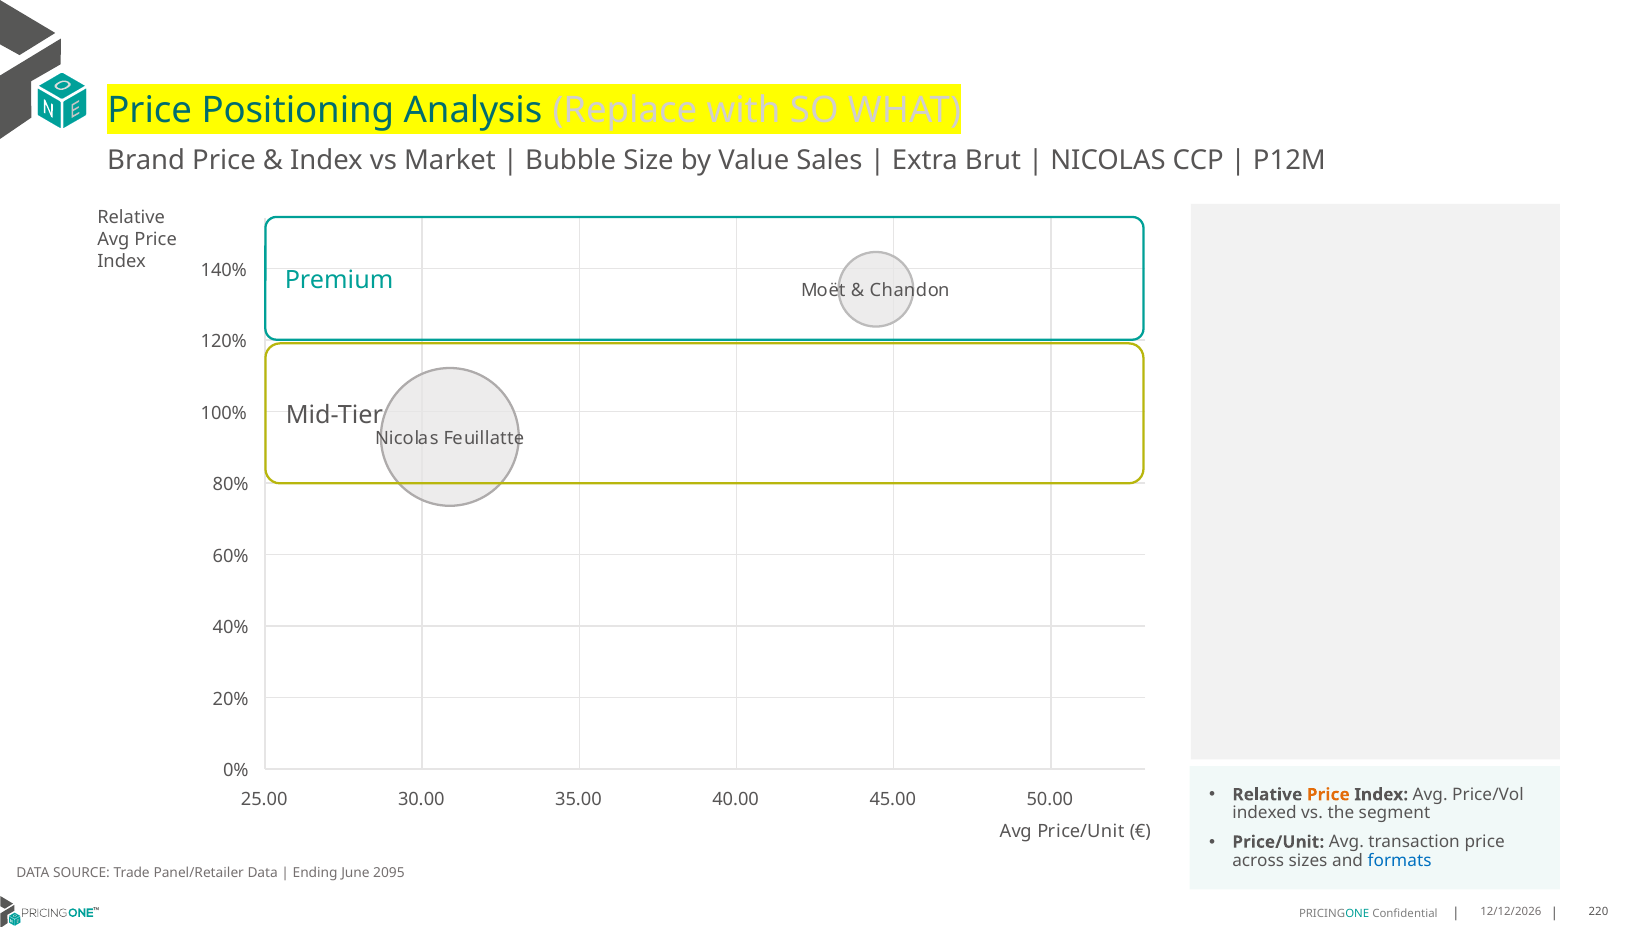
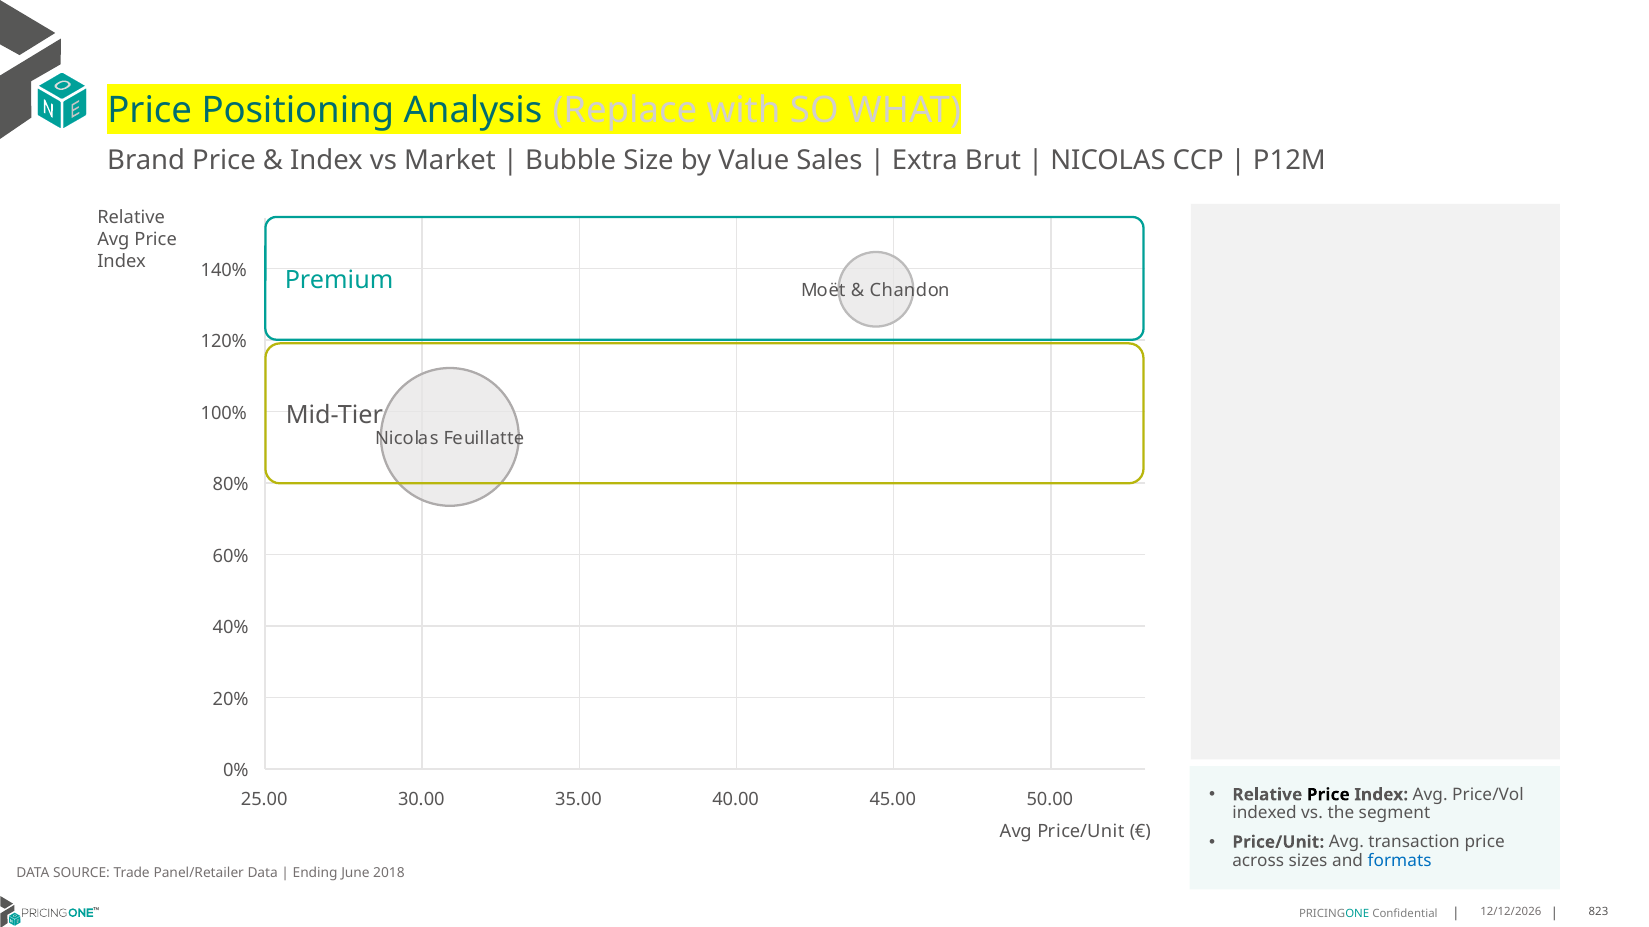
Price at (1328, 795) colour: orange -> black
2095: 2095 -> 2018
220: 220 -> 823
